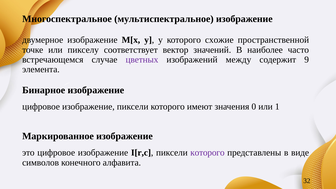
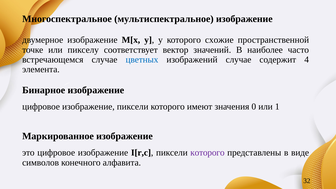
цветных colour: purple -> blue
изображений между: между -> случае
9: 9 -> 4
